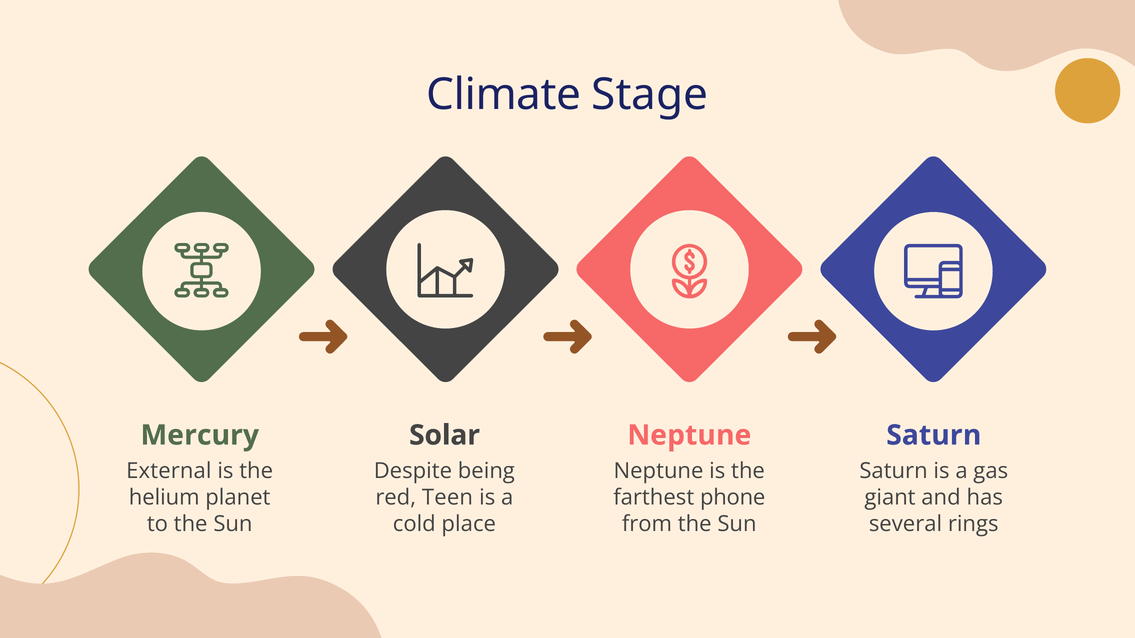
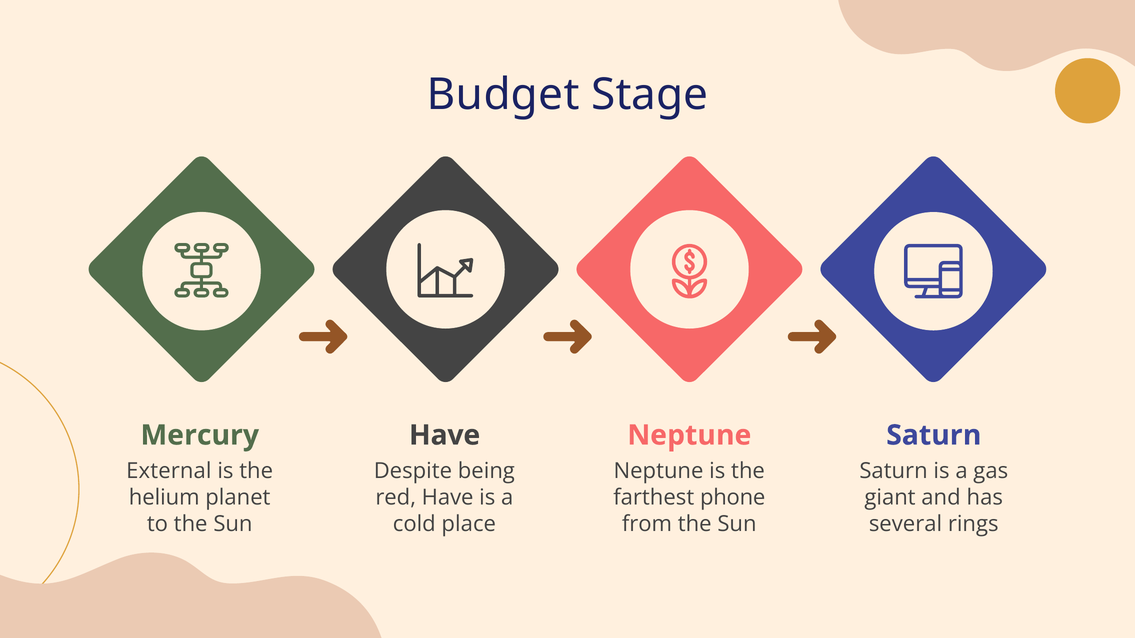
Climate: Climate -> Budget
Solar at (445, 436): Solar -> Have
red Teen: Teen -> Have
